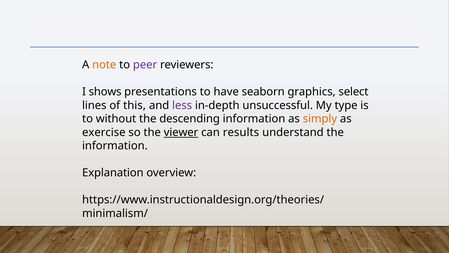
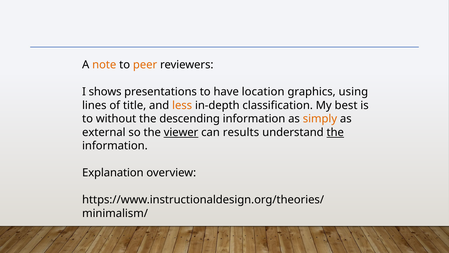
peer colour: purple -> orange
seaborn: seaborn -> location
select: select -> using
this: this -> title
less colour: purple -> orange
unsuccessful: unsuccessful -> classification
type: type -> best
exercise: exercise -> external
the at (335, 132) underline: none -> present
